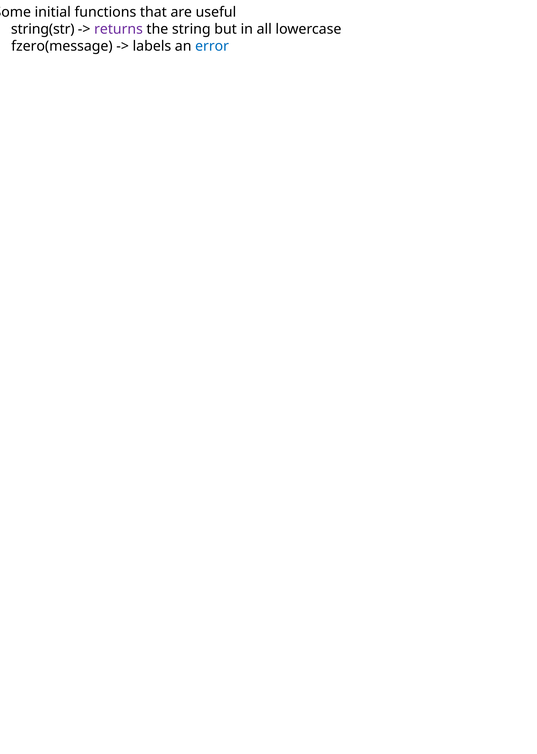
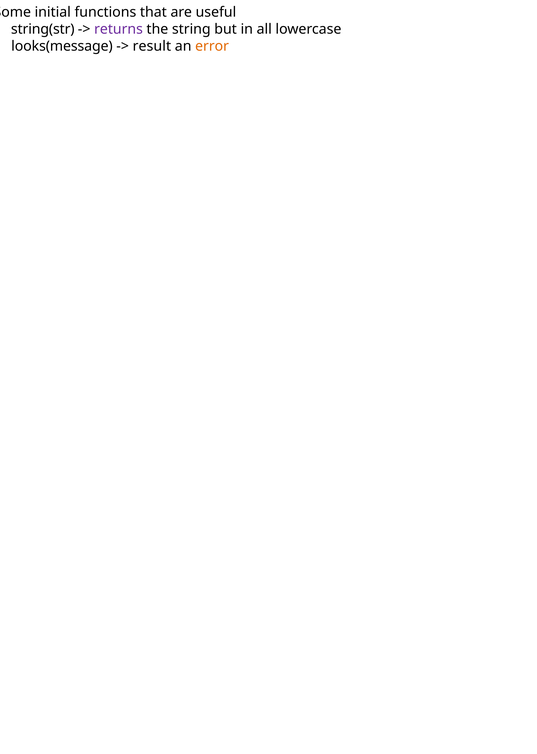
fzero(message: fzero(message -> looks(message
labels: labels -> result
error colour: blue -> orange
